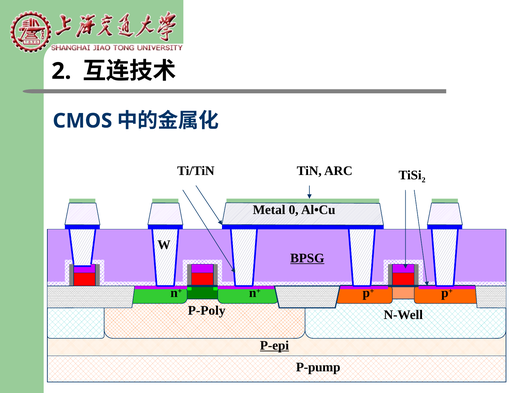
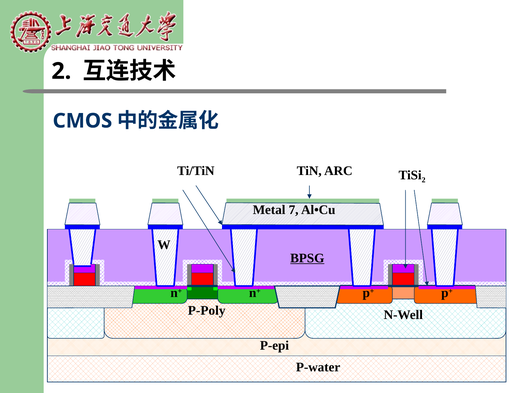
0: 0 -> 7
P-epi underline: present -> none
P-pump: P-pump -> P-water
